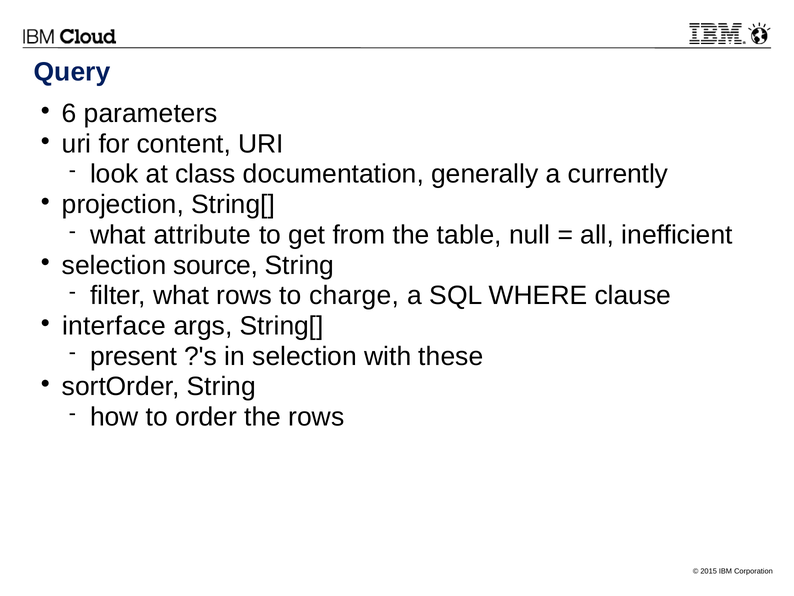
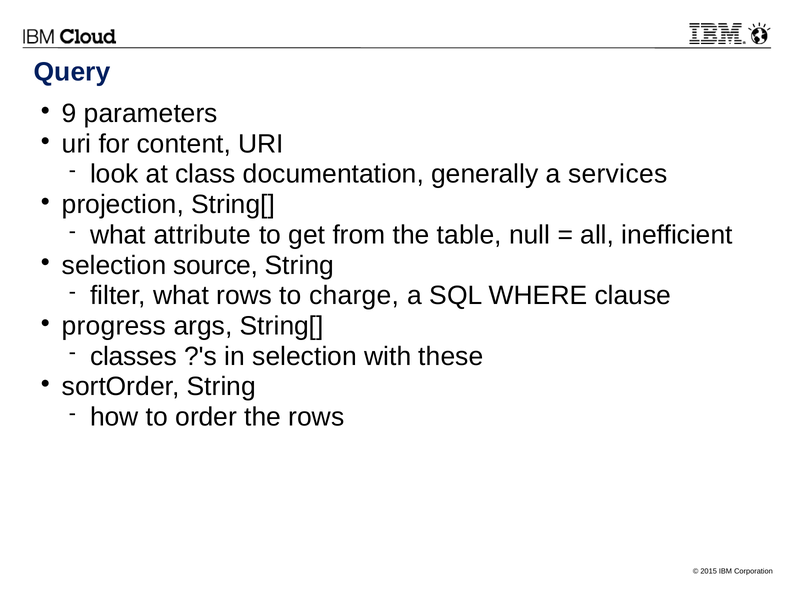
6: 6 -> 9
currently: currently -> services
interface: interface -> progress
present: present -> classes
